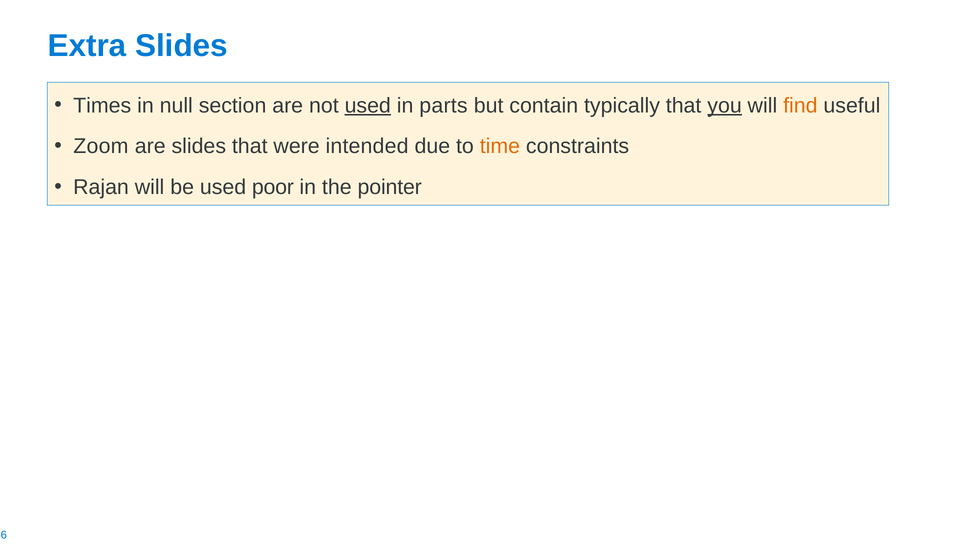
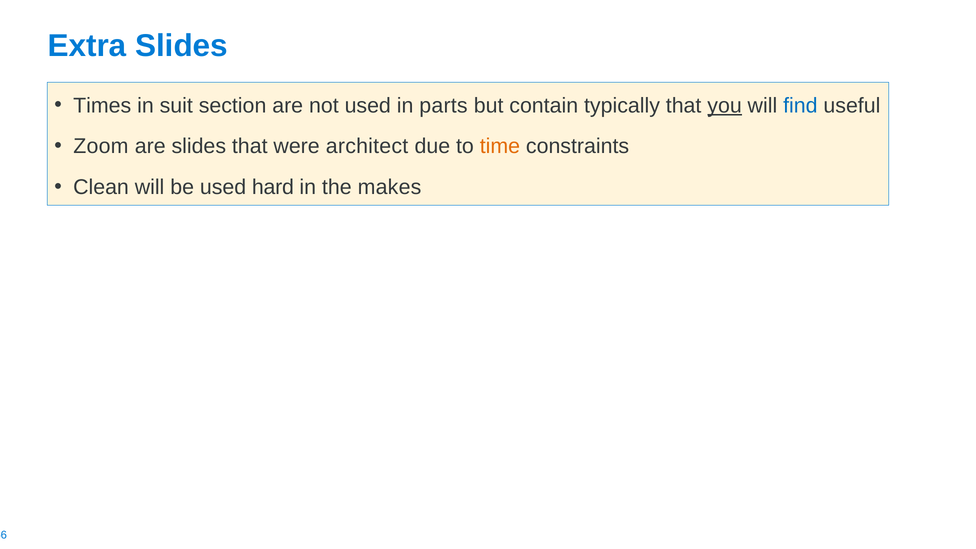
null: null -> suit
used at (368, 105) underline: present -> none
find colour: orange -> blue
intended: intended -> architect
Rajan: Rajan -> Clean
poor: poor -> hard
pointer: pointer -> makes
